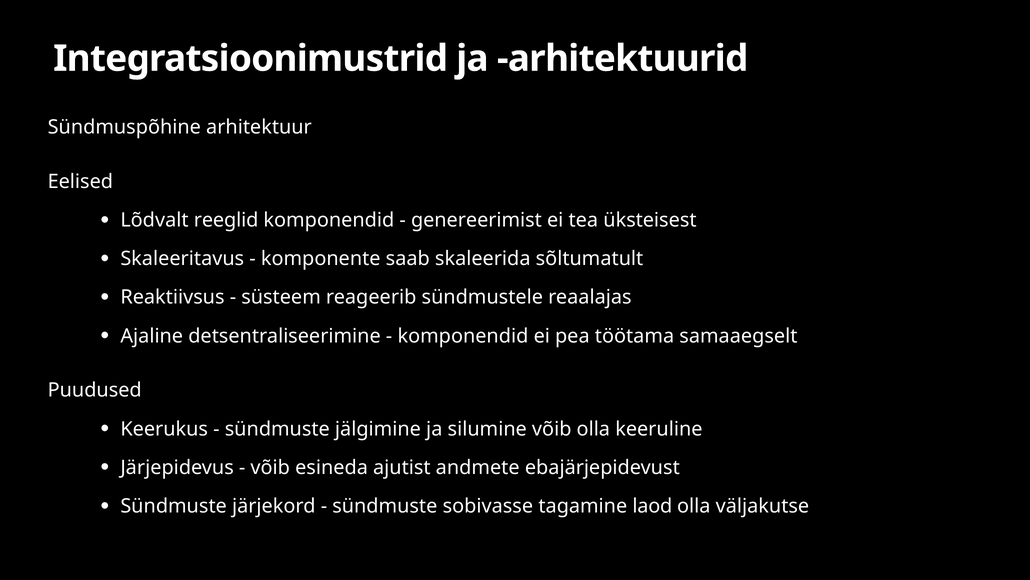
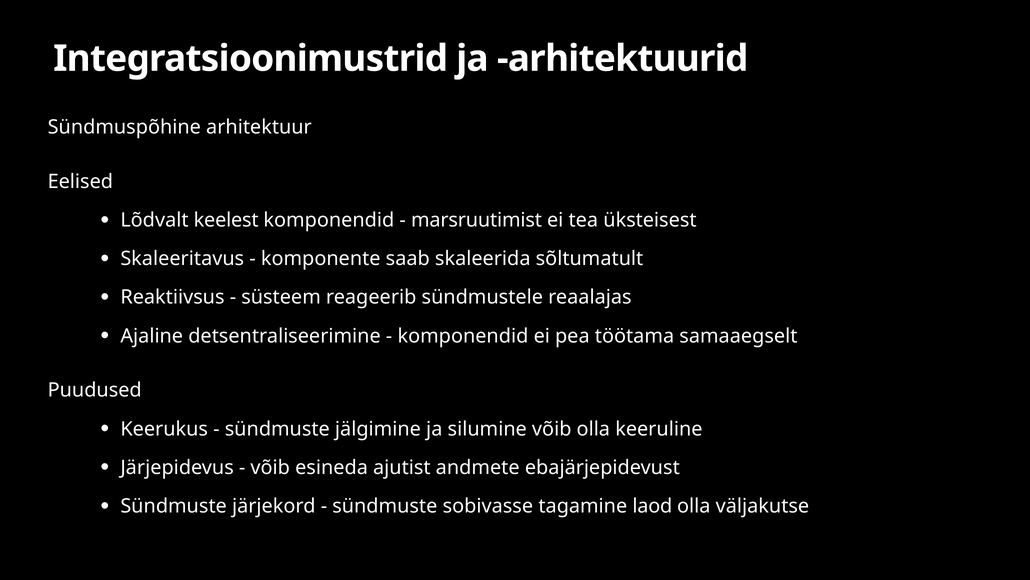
reeglid: reeglid -> keelest
genereerimist: genereerimist -> marsruutimist
